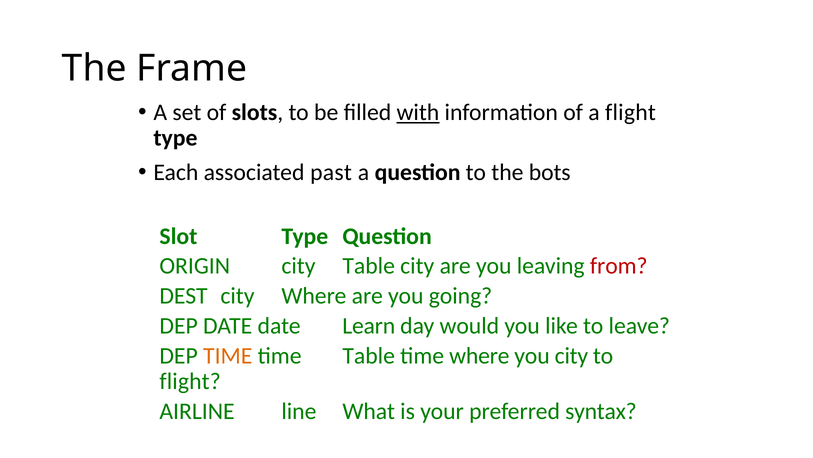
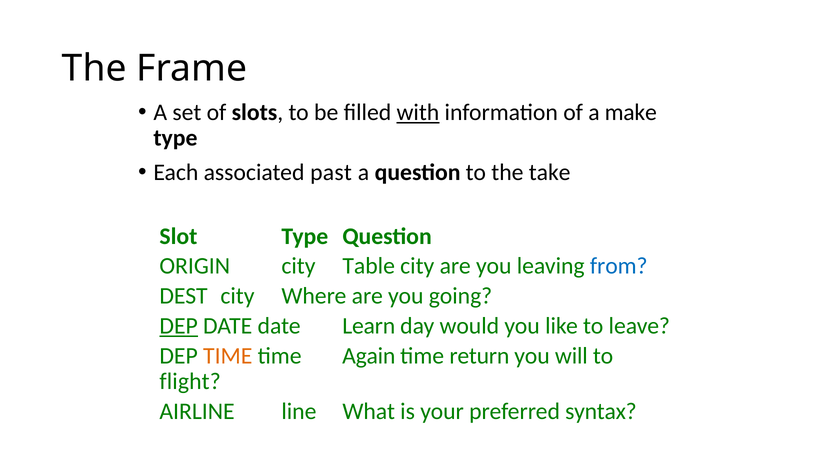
a flight: flight -> make
bots: bots -> take
from colour: red -> blue
DEP at (179, 325) underline: none -> present
time Table: Table -> Again
time where: where -> return
you city: city -> will
